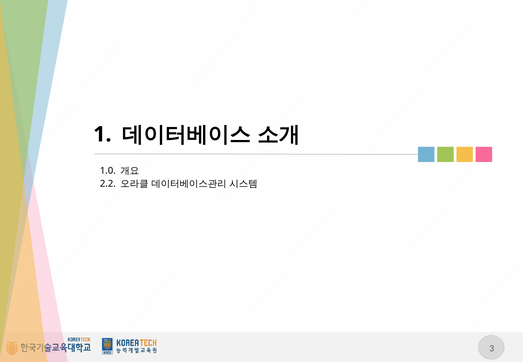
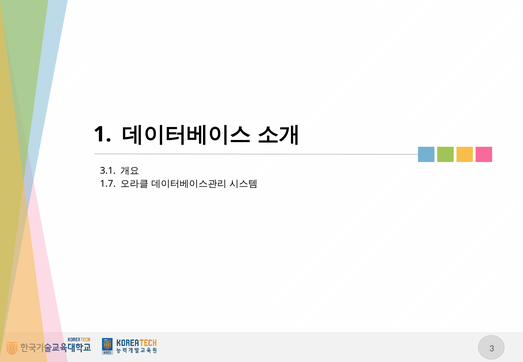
1.0: 1.0 -> 3.1
2.2: 2.2 -> 1.7
